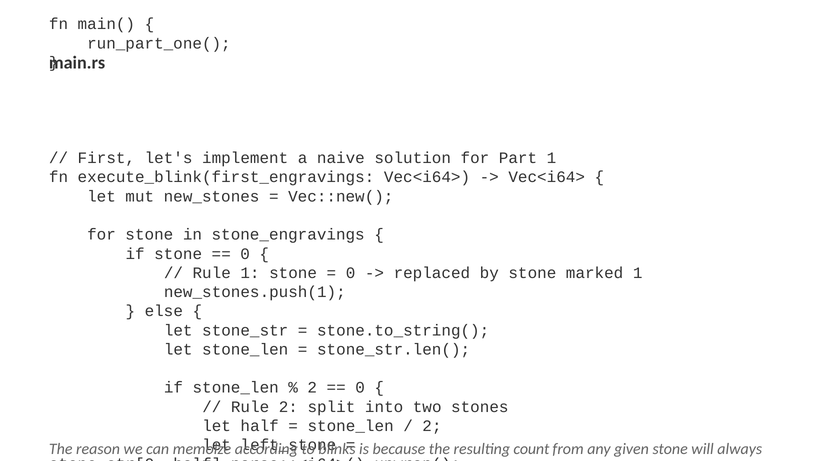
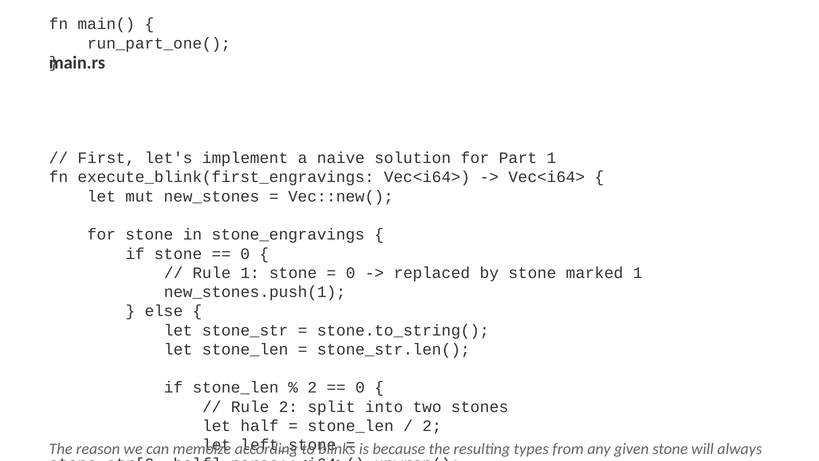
count: count -> types
